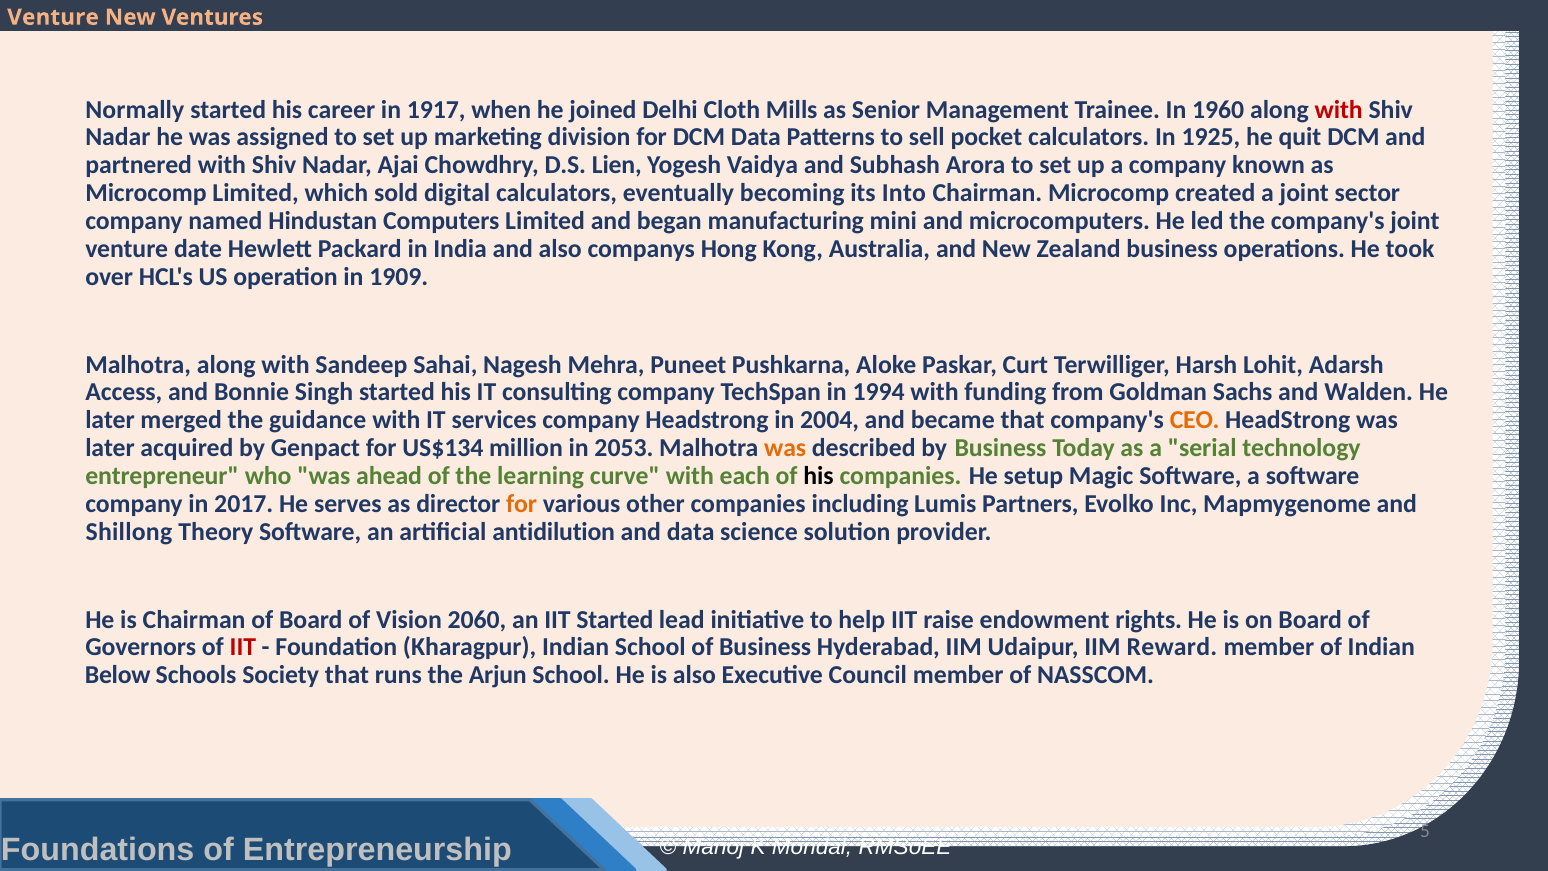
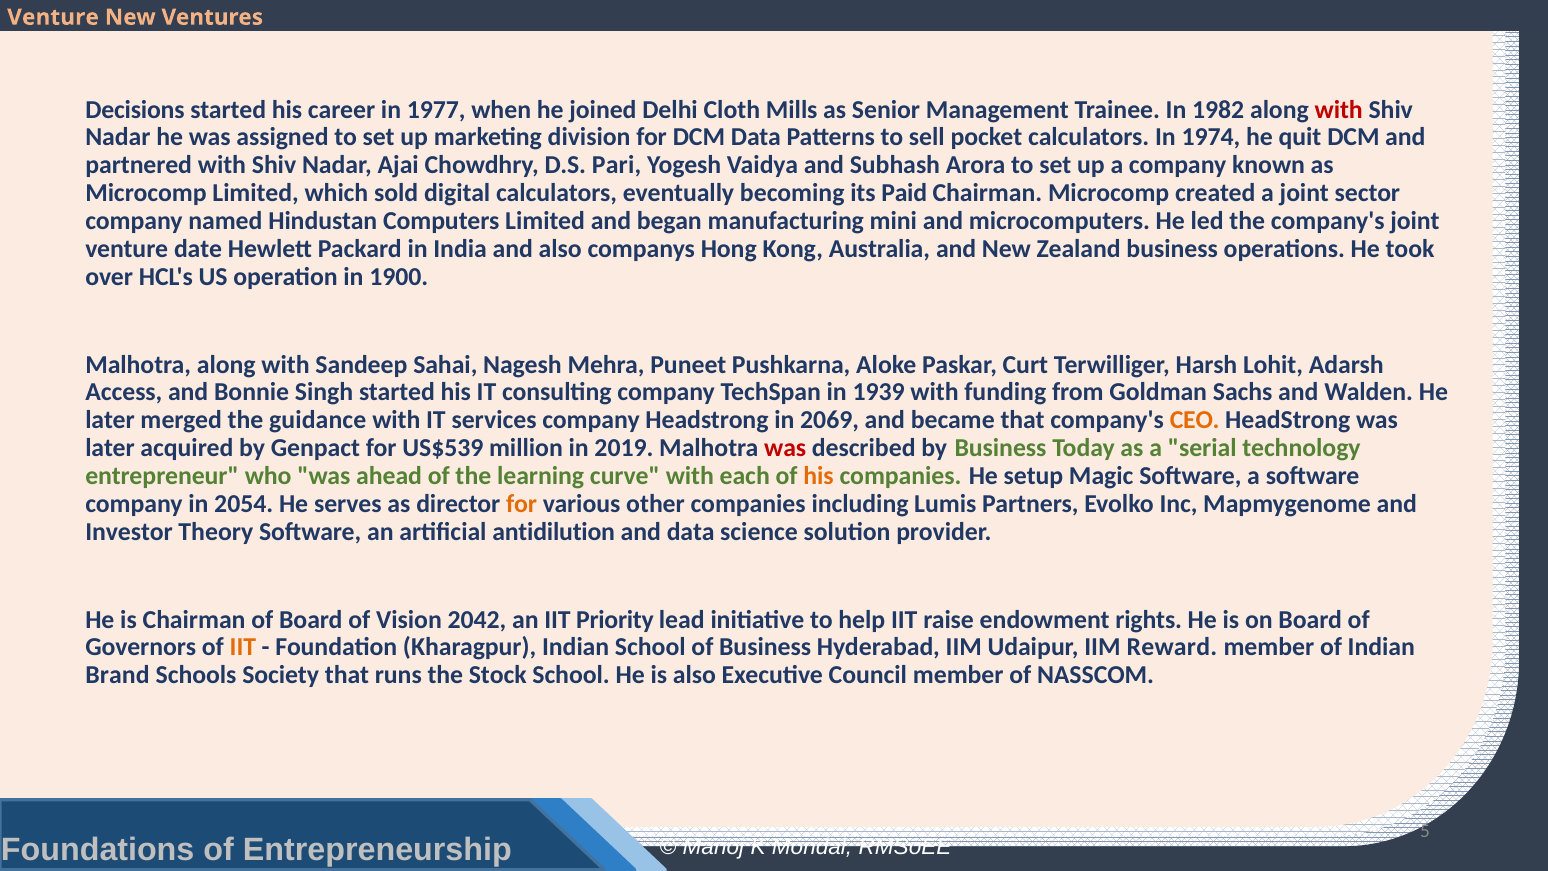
Normally: Normally -> Decisions
1917: 1917 -> 1977
1960: 1960 -> 1982
1925: 1925 -> 1974
Lien: Lien -> Pari
Into: Into -> Paid
1909: 1909 -> 1900
1994: 1994 -> 1939
2004: 2004 -> 2069
US$134: US$134 -> US$539
2053: 2053 -> 2019
was at (785, 448) colour: orange -> red
his at (819, 476) colour: black -> orange
2017: 2017 -> 2054
Shillong: Shillong -> Investor
2060: 2060 -> 2042
IIT Started: Started -> Priority
IIT at (243, 647) colour: red -> orange
Below: Below -> Brand
Arjun: Arjun -> Stock
